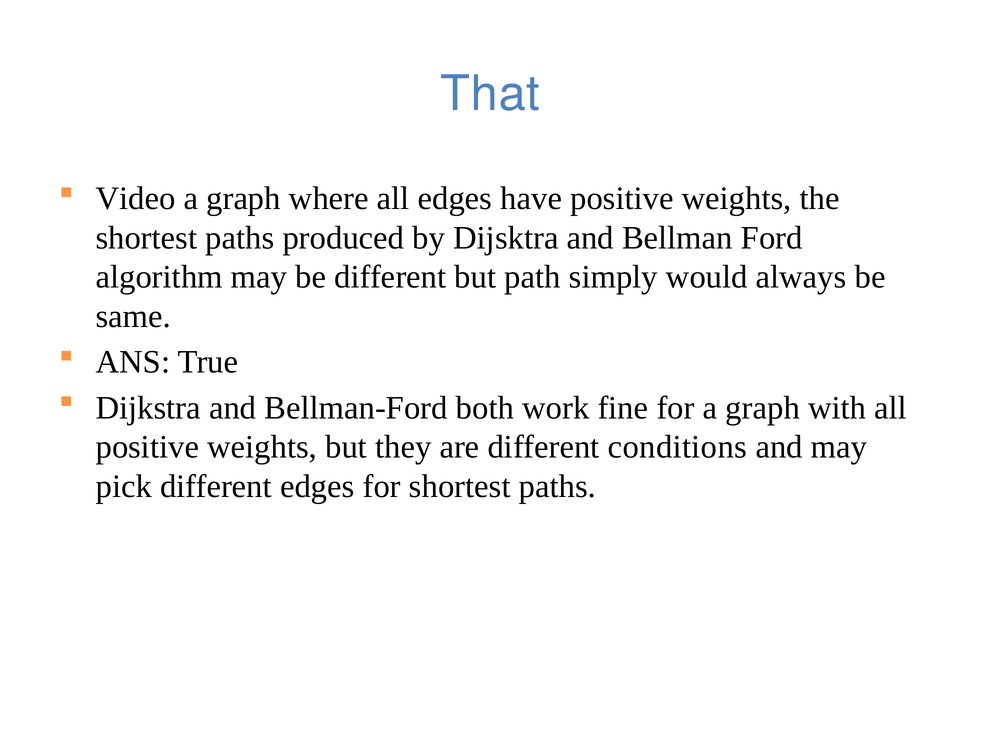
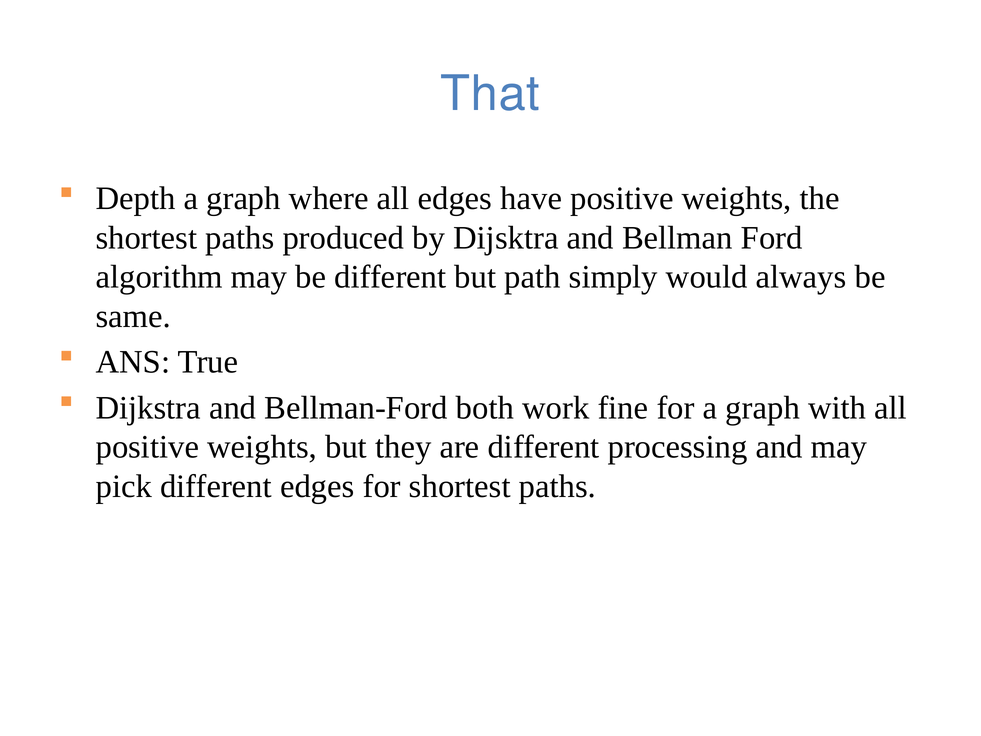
Video: Video -> Depth
conditions: conditions -> processing
